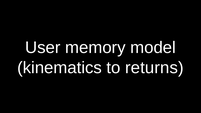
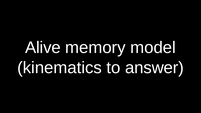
User: User -> Alive
returns: returns -> answer
